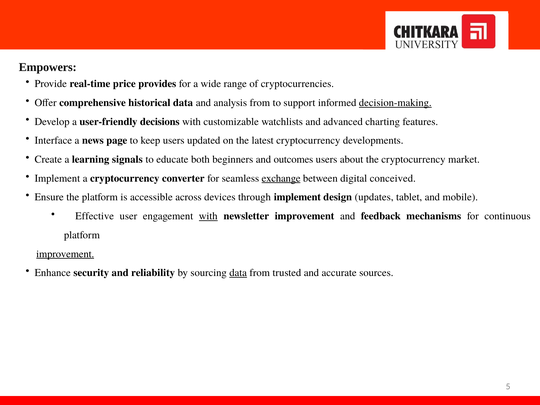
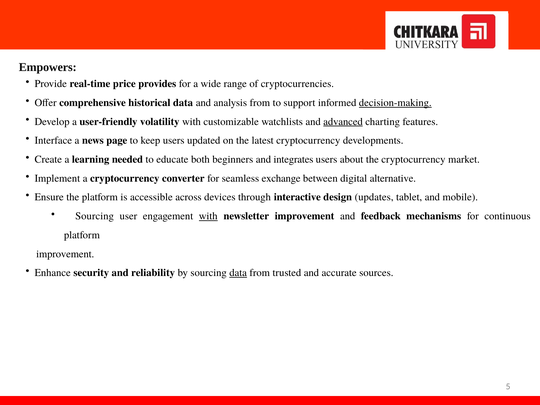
decisions: decisions -> volatility
advanced underline: none -> present
signals: signals -> needed
outcomes: outcomes -> integrates
exchange underline: present -> none
conceived: conceived -> alternative
through implement: implement -> interactive
Effective at (95, 216): Effective -> Sourcing
improvement at (65, 254) underline: present -> none
